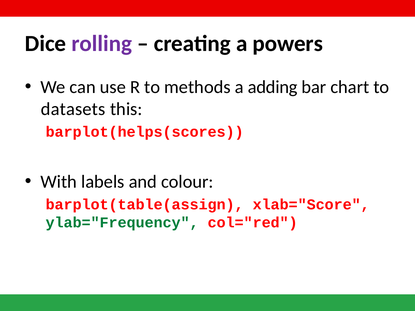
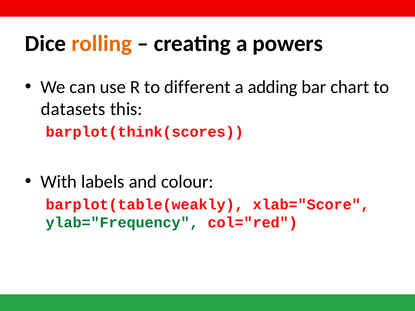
rolling colour: purple -> orange
methods: methods -> different
barplot(helps(scores: barplot(helps(scores -> barplot(think(scores
barplot(table(assign: barplot(table(assign -> barplot(table(weakly
